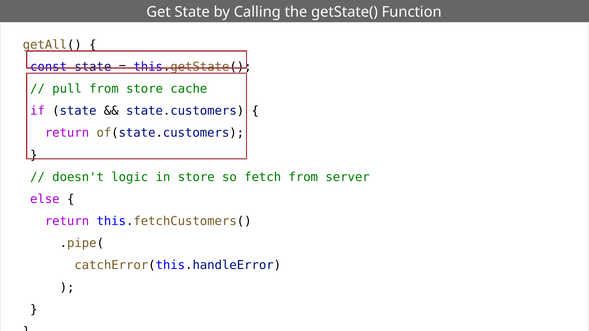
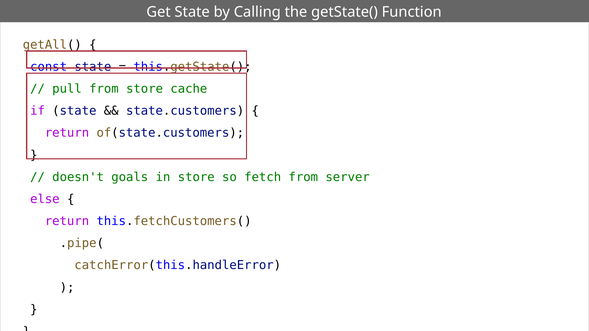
logic: logic -> goals
